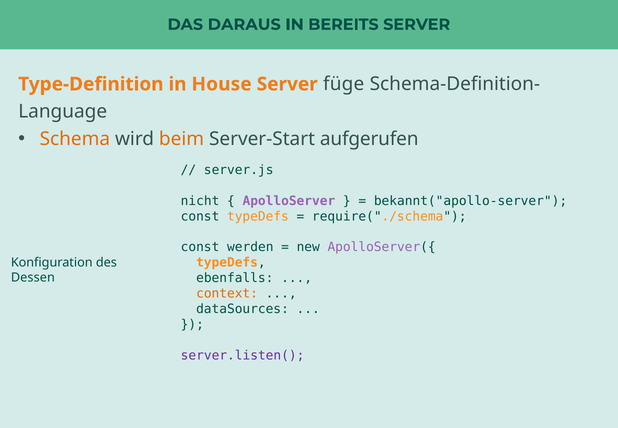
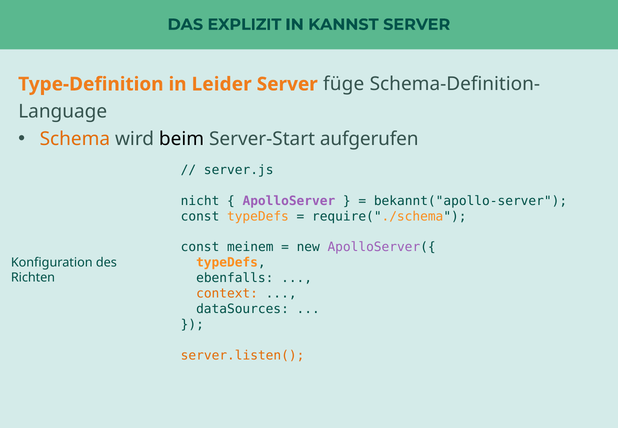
DARAUS: DARAUS -> EXPLIZIT
BEREITS: BEREITS -> KANNST
House: House -> Leider
beim colour: orange -> black
werden: werden -> meinem
Dessen: Dessen -> Richten
server.listen( colour: purple -> orange
